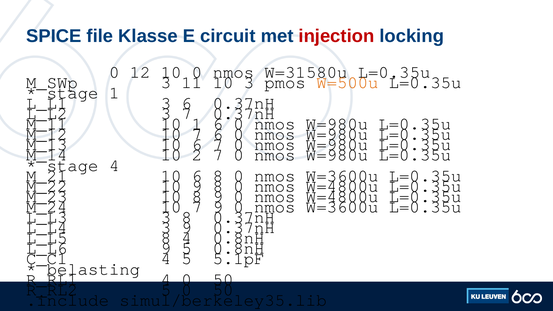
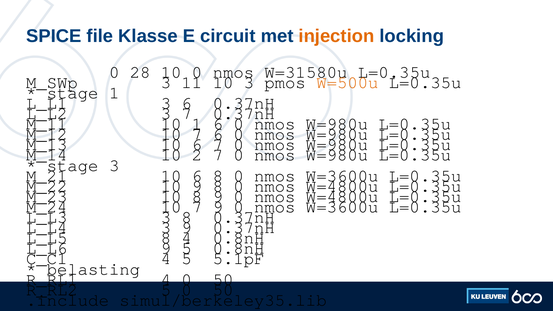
injection colour: red -> orange
12: 12 -> 28
stage 4: 4 -> 3
